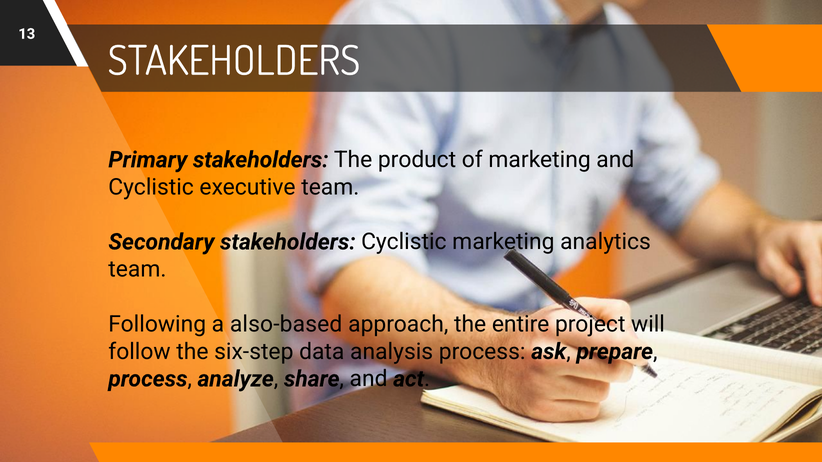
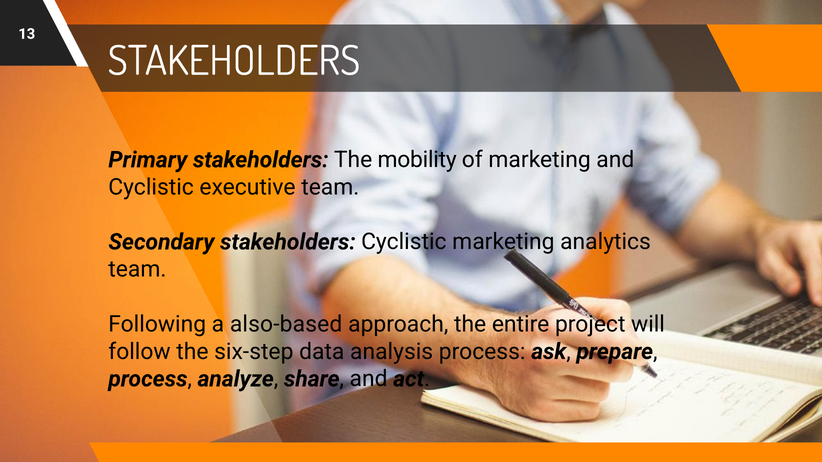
product: product -> mobility
